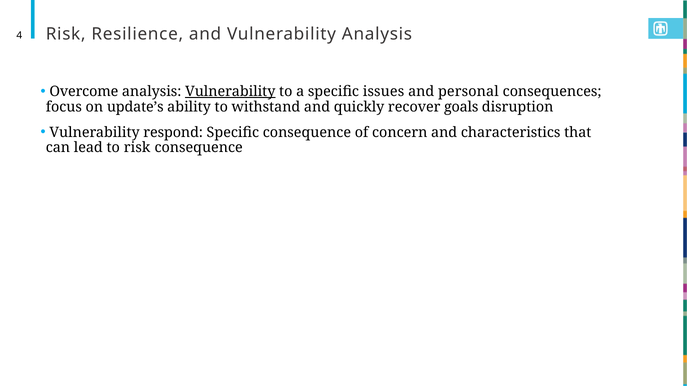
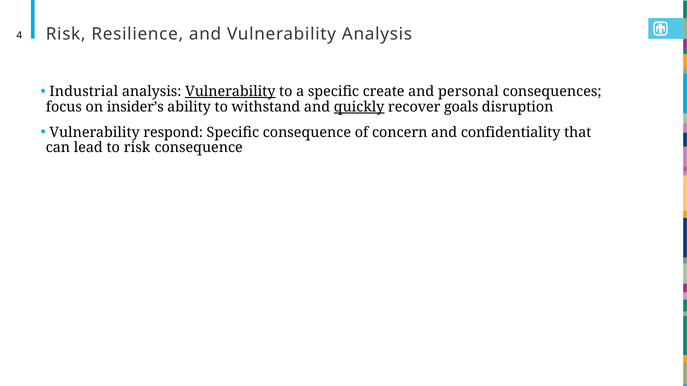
Overcome: Overcome -> Industrial
issues: issues -> create
update’s: update’s -> insider’s
quickly underline: none -> present
characteristics: characteristics -> confidentiality
